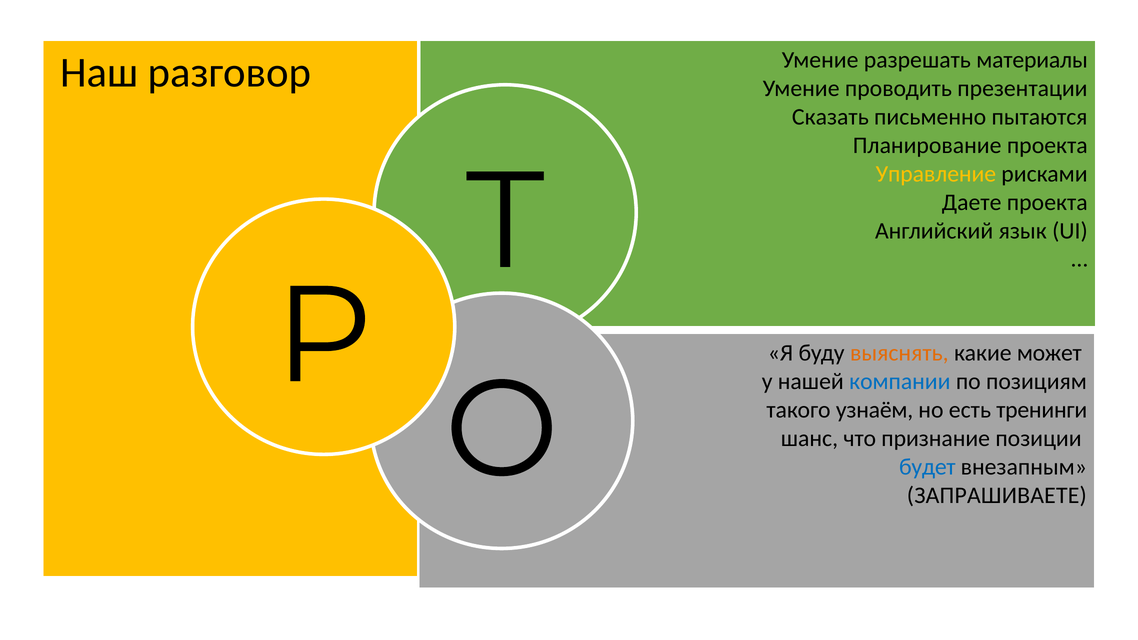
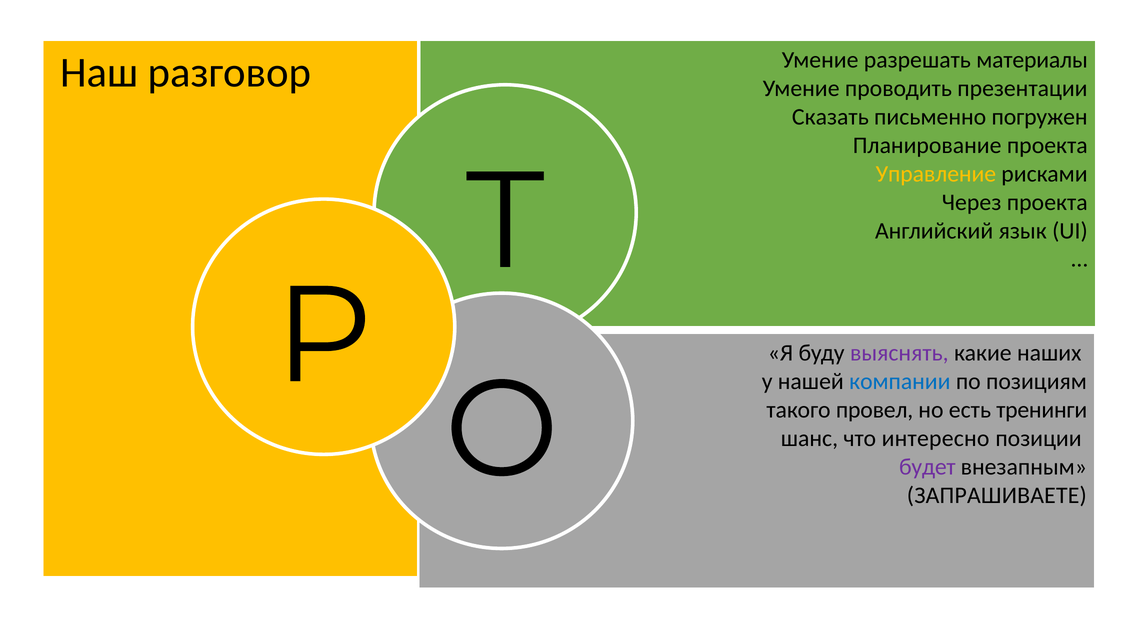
пытаются: пытаются -> погружен
Даете: Даете -> Через
выяснять colour: orange -> purple
может: может -> наших
узнаём: узнаём -> провел
признание: признание -> интересно
будет colour: blue -> purple
